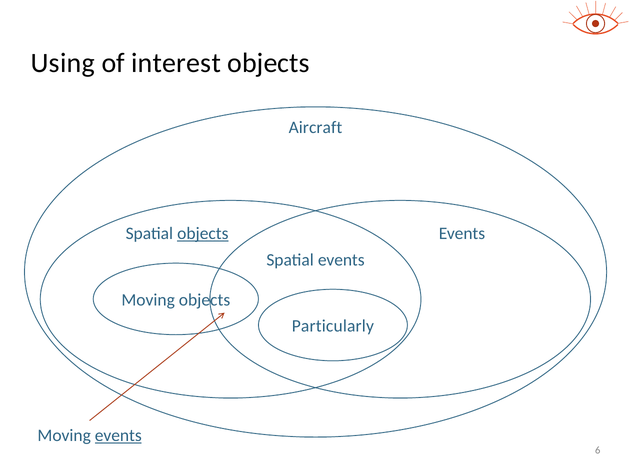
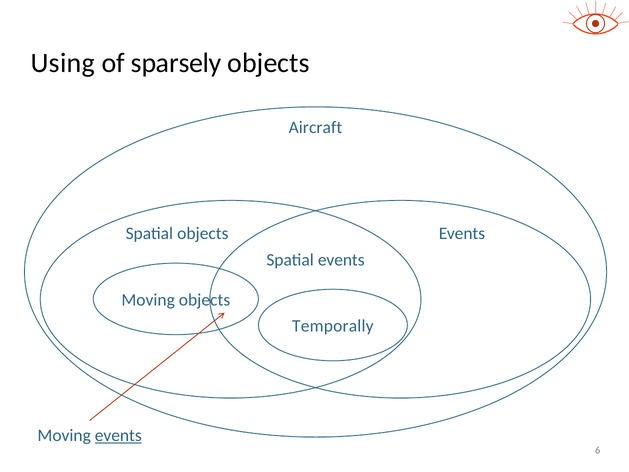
interest: interest -> sparsely
objects at (203, 233) underline: present -> none
Particularly: Particularly -> Temporally
